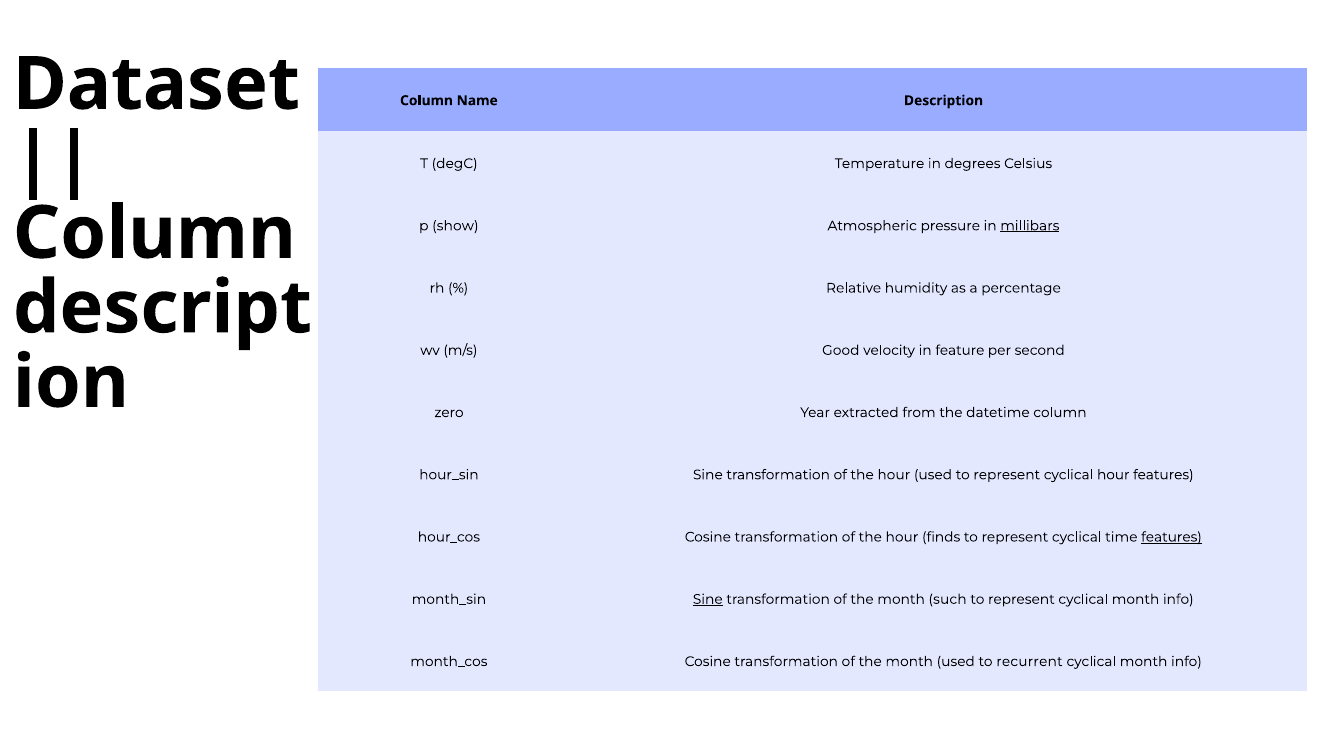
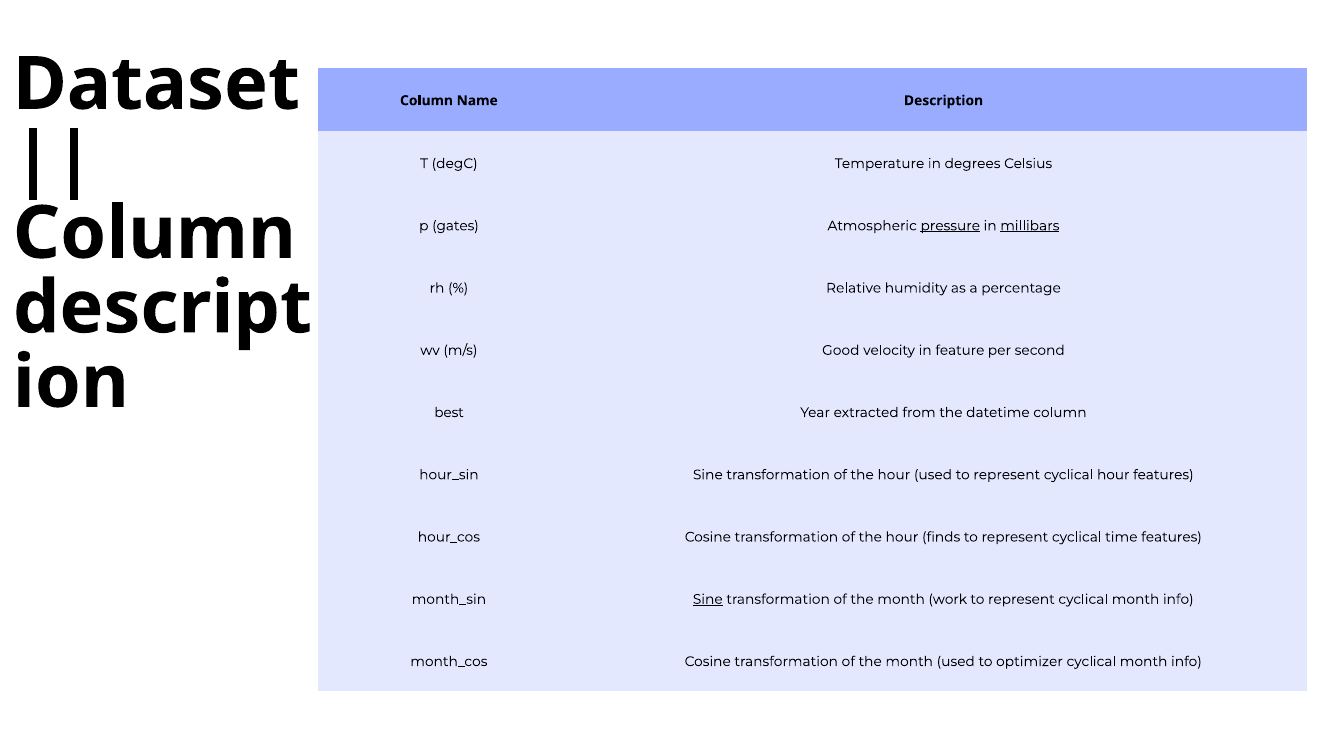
show: show -> gates
pressure underline: none -> present
zero: zero -> best
features at (1171, 537) underline: present -> none
such: such -> work
recurrent: recurrent -> optimizer
